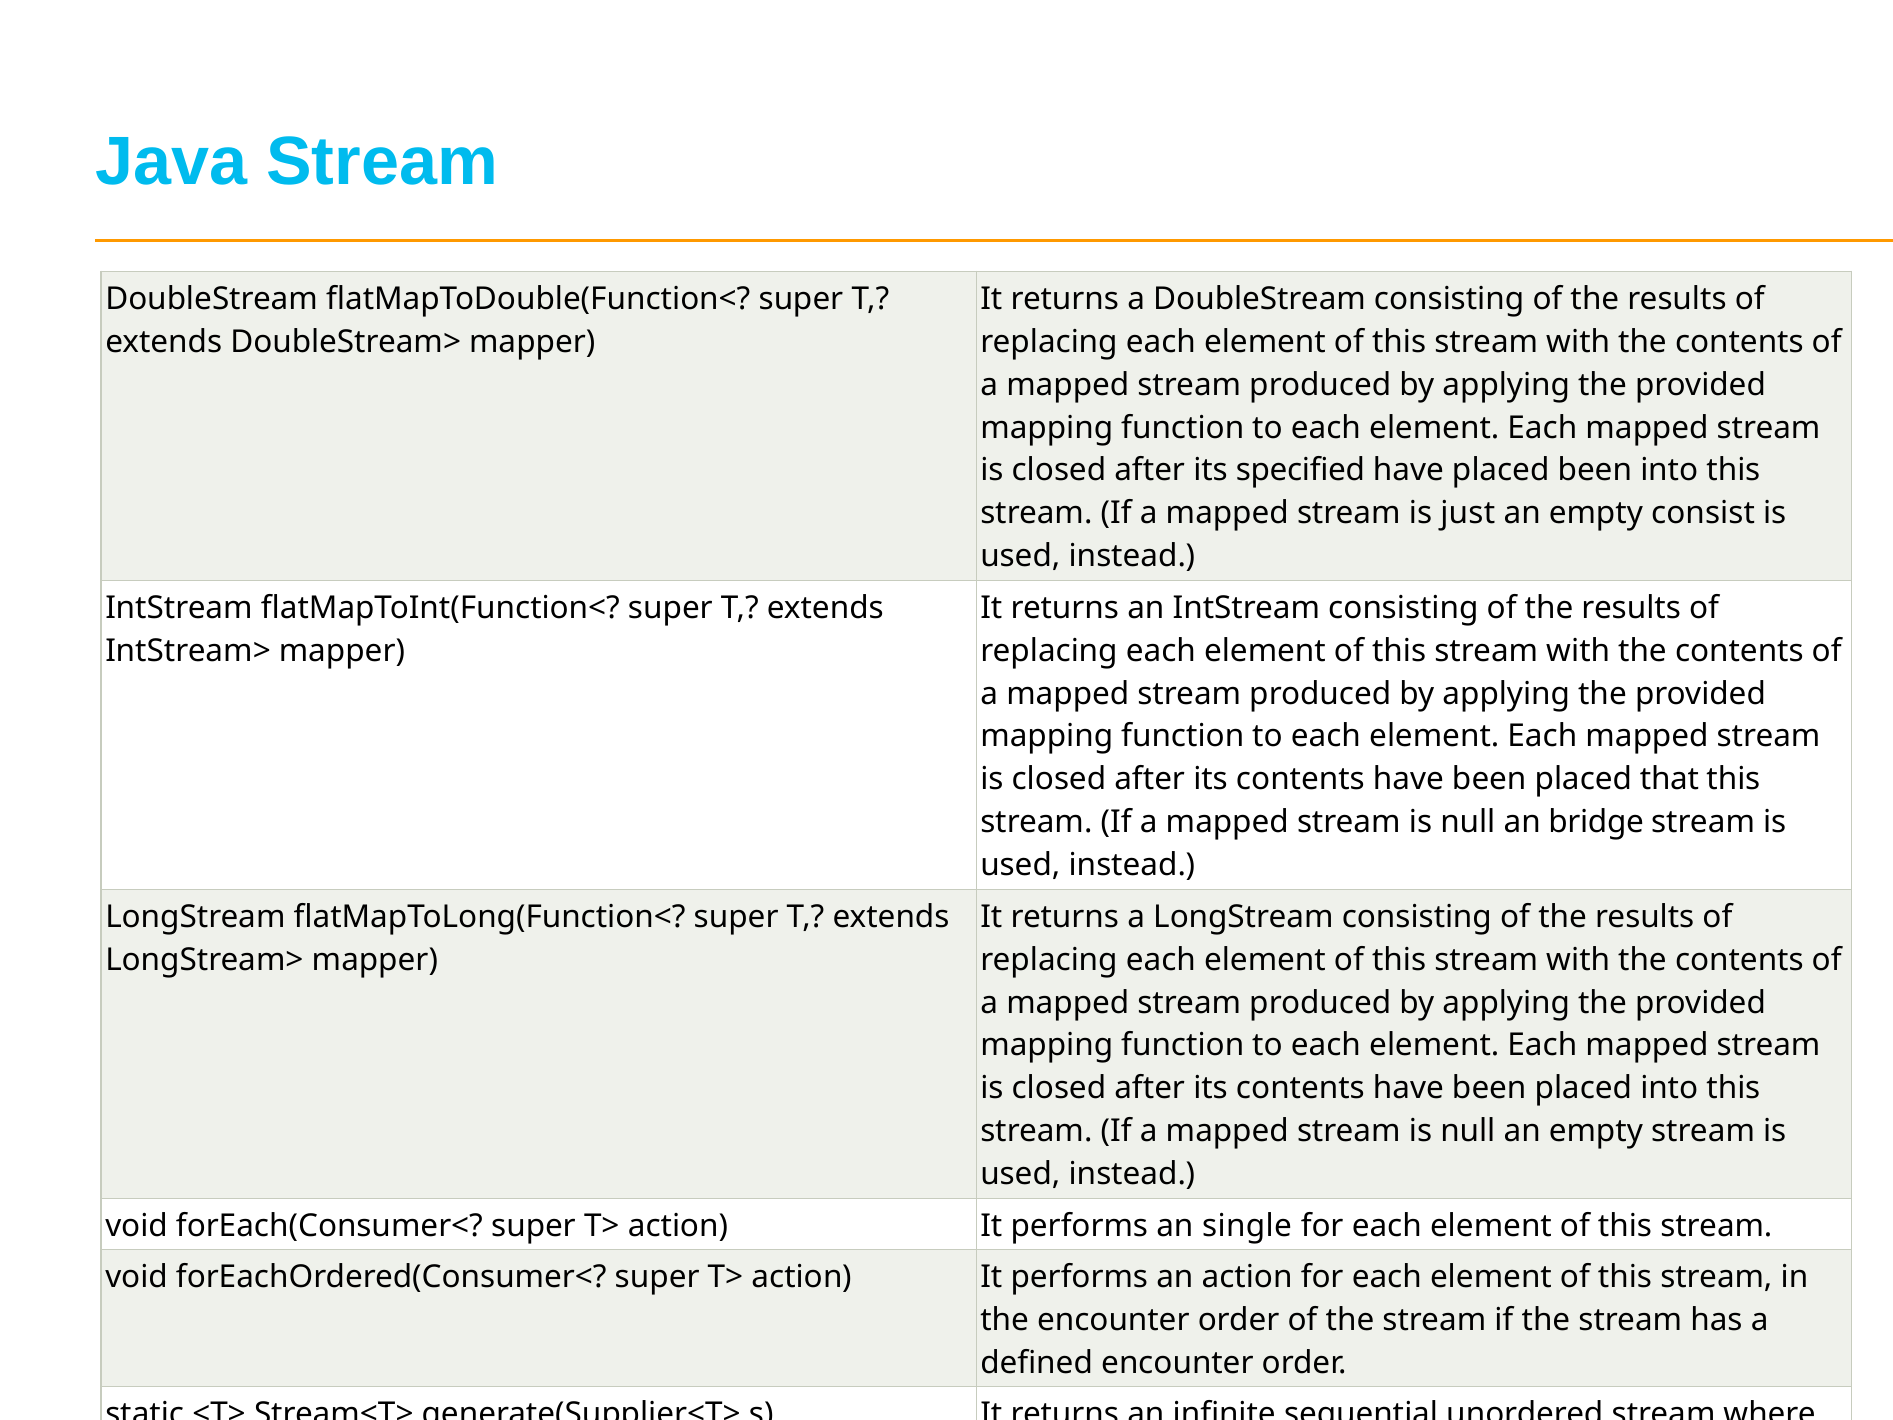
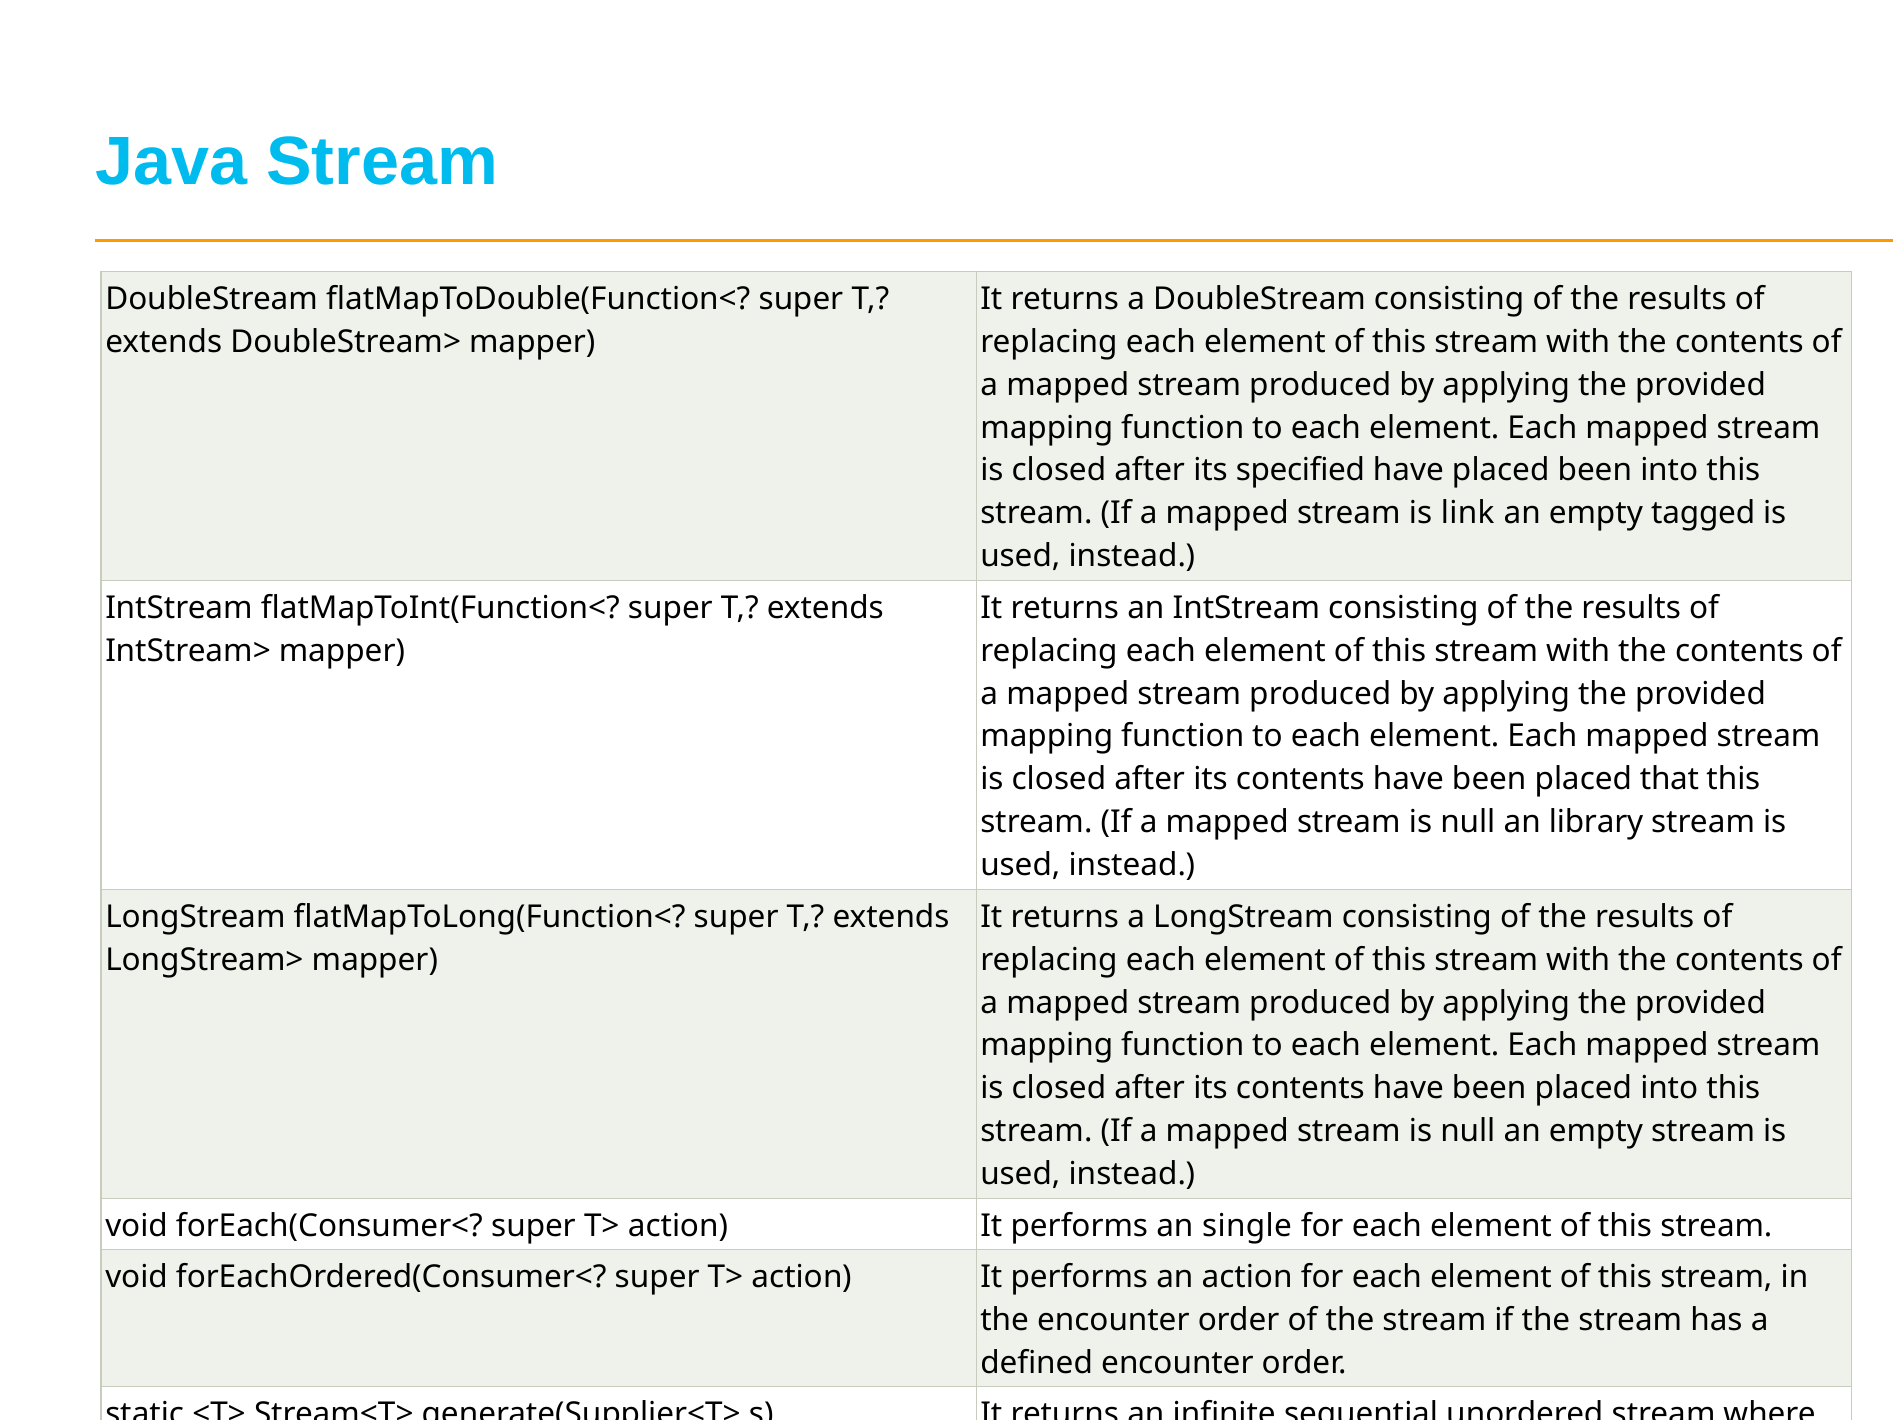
just: just -> link
consist: consist -> tagged
bridge: bridge -> library
